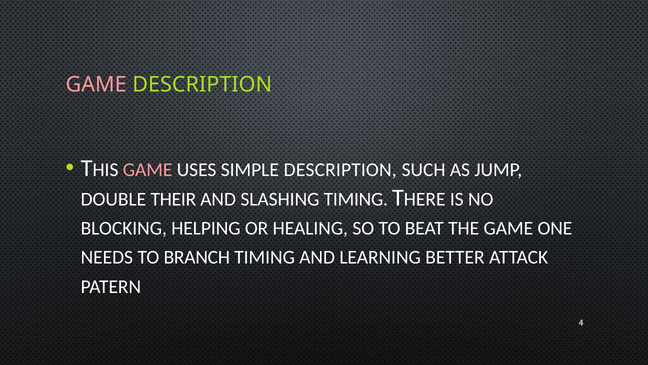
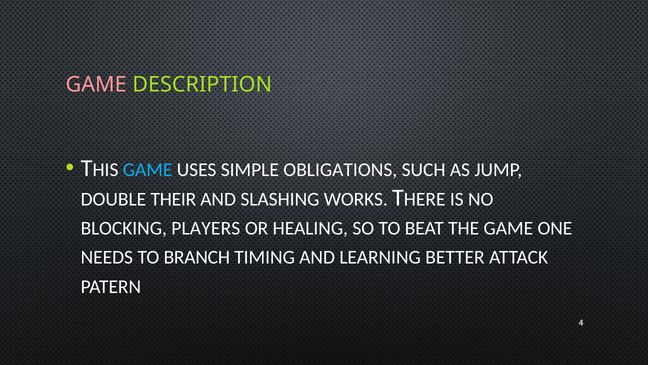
GAME at (148, 170) colour: pink -> light blue
SIMPLE DESCRIPTION: DESCRIPTION -> OBLIGATIONS
SLASHING TIMING: TIMING -> WORKS
HELPING: HELPING -> PLAYERS
